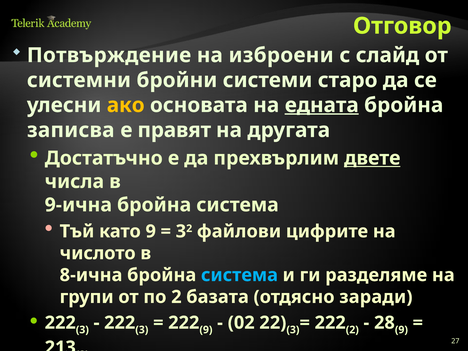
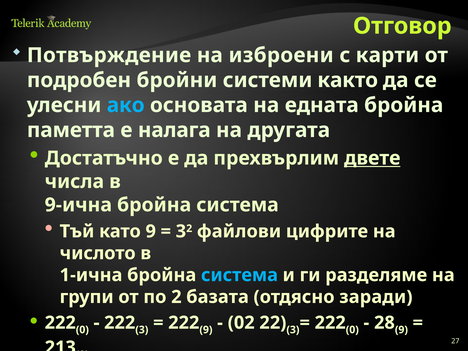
слайд: слайд -> карти
системни: системни -> подробен
старо: старо -> както
ако colour: yellow -> light blue
едната underline: present -> none
записва: записва -> паметта
правят: правят -> налага
8-ична: 8-ична -> 1-ична
3 at (82, 330): 3 -> 0
2 at (352, 330): 2 -> 0
